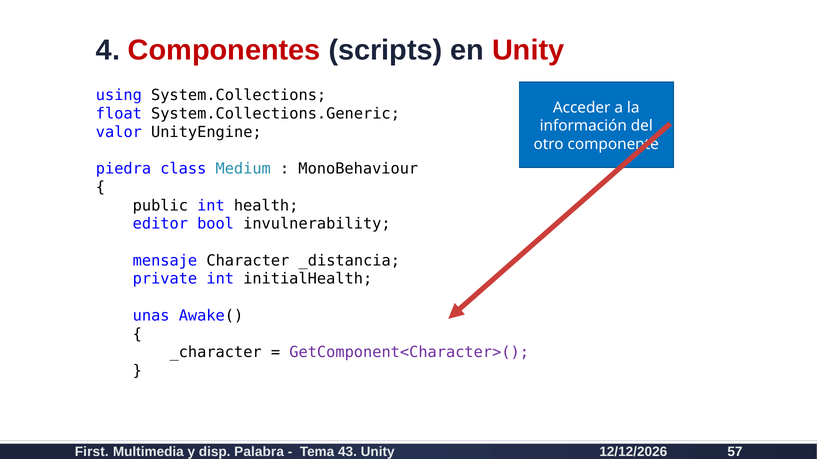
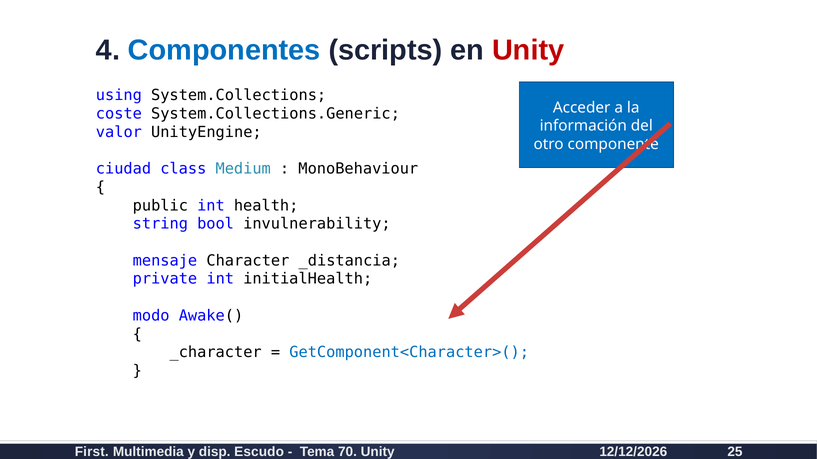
Componentes colour: red -> blue
float: float -> coste
piedra: piedra -> ciudad
editor: editor -> string
unas: unas -> modo
GetComponent<Character>( colour: purple -> blue
Palabra: Palabra -> Escudo
43: 43 -> 70
57: 57 -> 25
